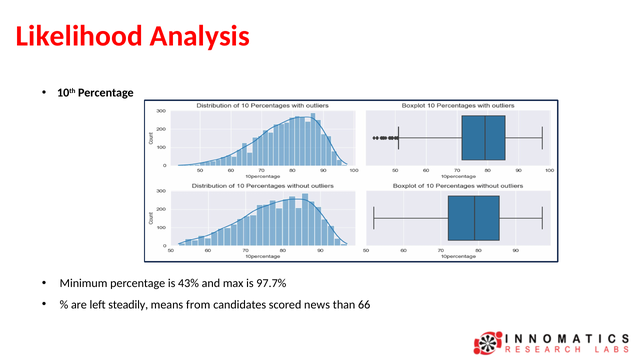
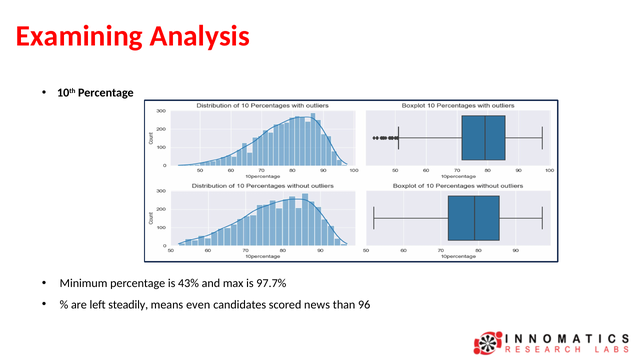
Likelihood: Likelihood -> Examining
from: from -> even
66: 66 -> 96
